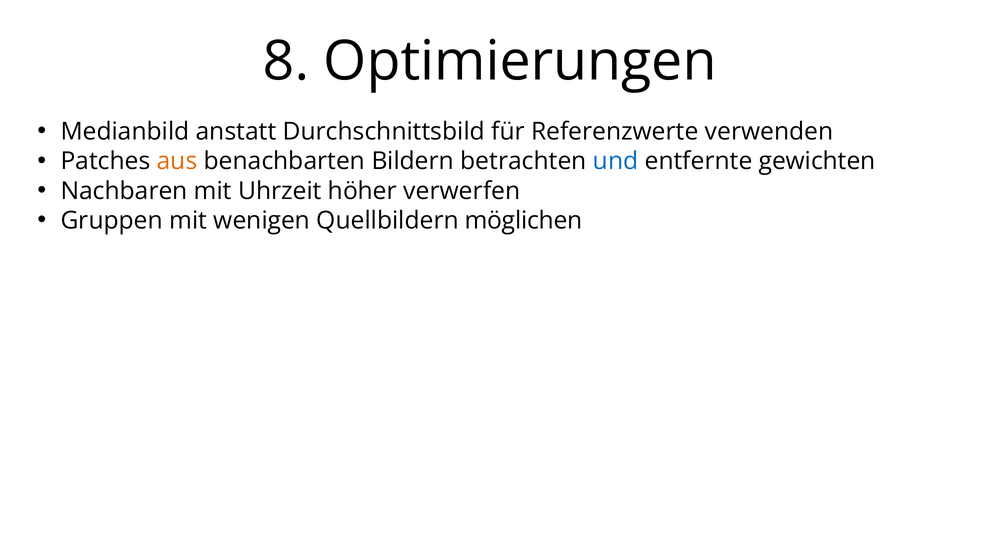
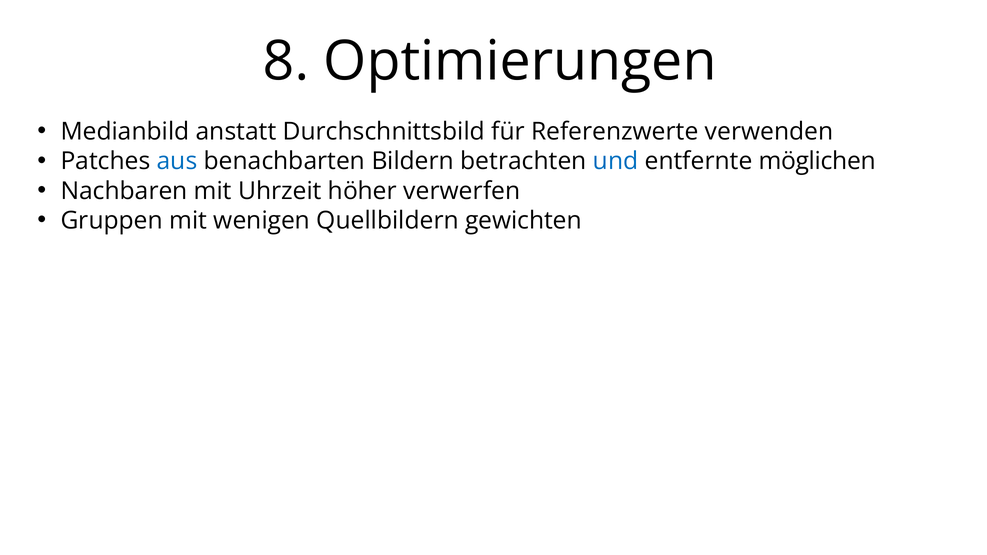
aus colour: orange -> blue
gewichten: gewichten -> möglichen
möglichen: möglichen -> gewichten
